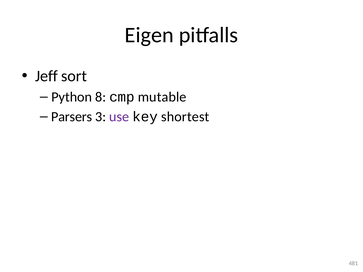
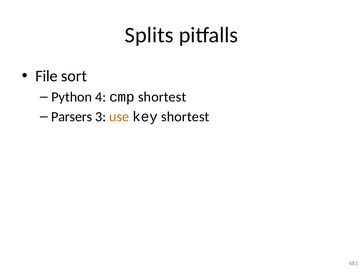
Eigen: Eigen -> Splits
Jeff: Jeff -> File
8: 8 -> 4
cmp mutable: mutable -> shortest
use colour: purple -> orange
